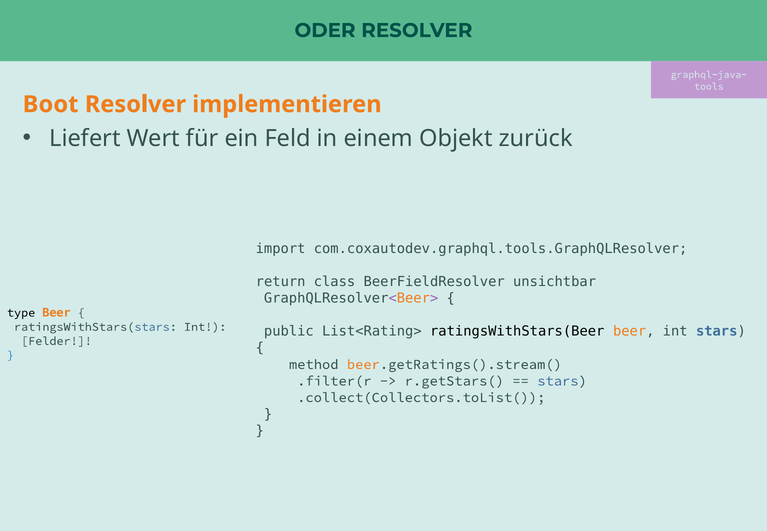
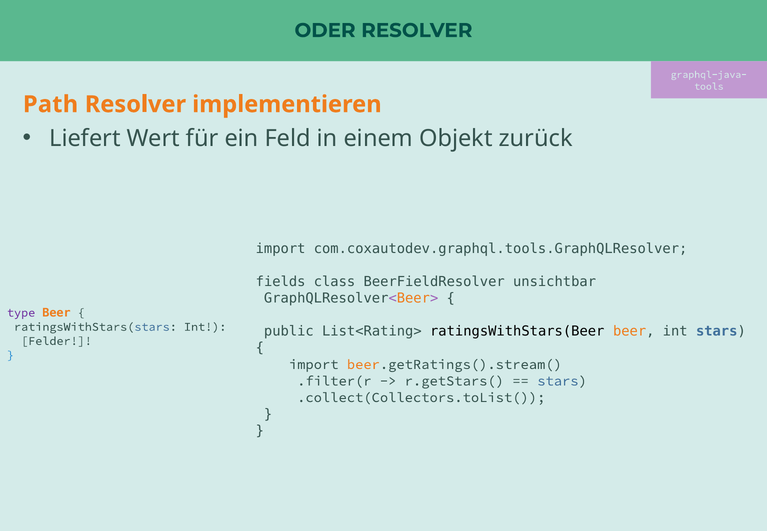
Boot: Boot -> Path
return: return -> fields
type colour: black -> purple
method at (314, 364): method -> import
